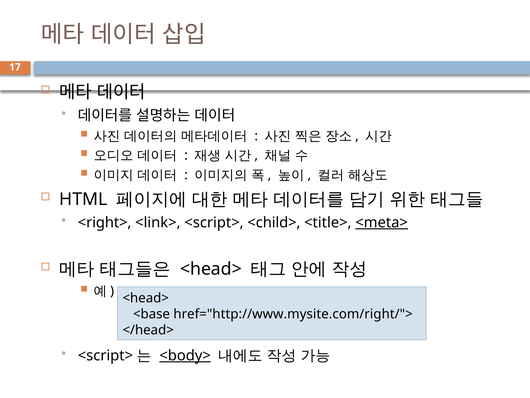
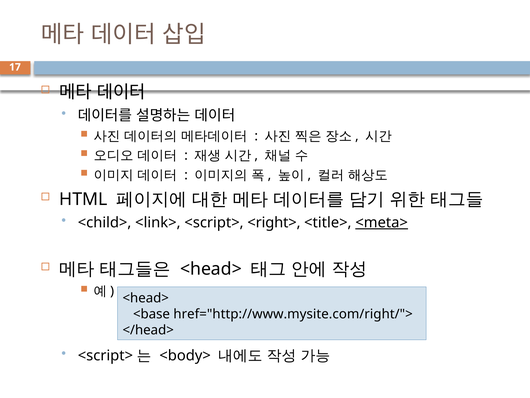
<right>: <right> -> <child>
<child>: <child> -> <right>
<body> underline: present -> none
